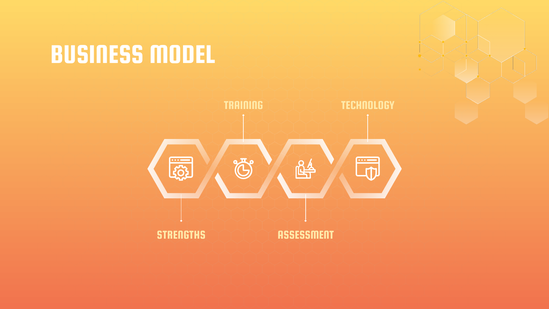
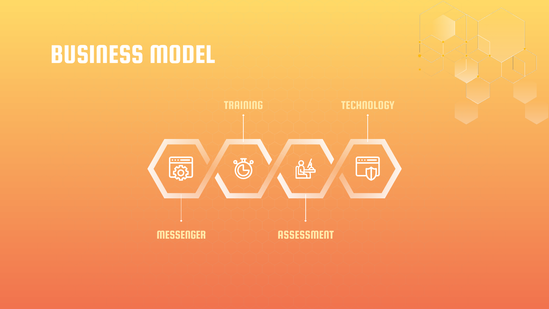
STRENGTHS: STRENGTHS -> MESSENGER
